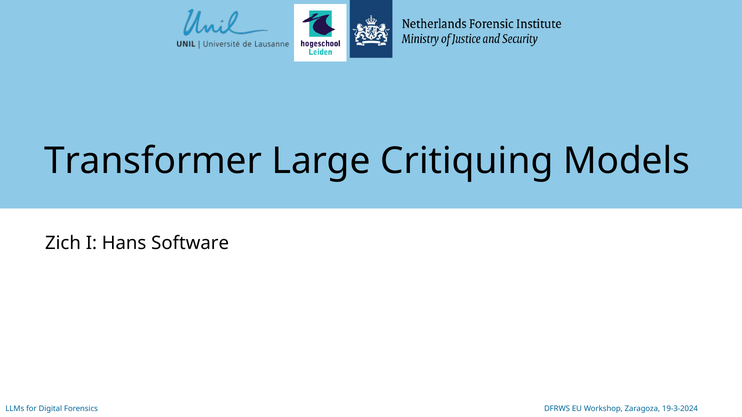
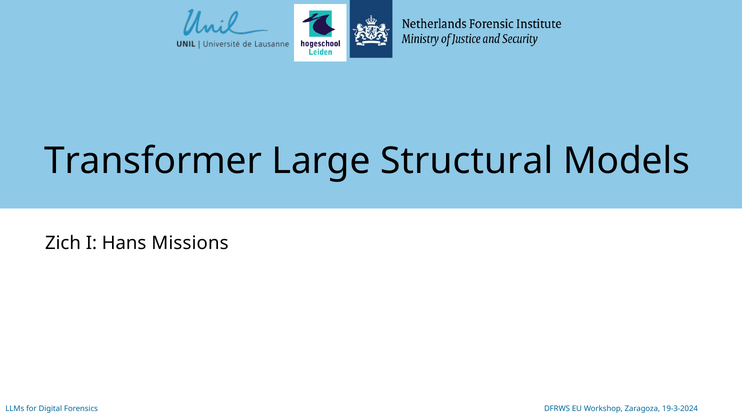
Critiquing: Critiquing -> Structural
Software: Software -> Missions
